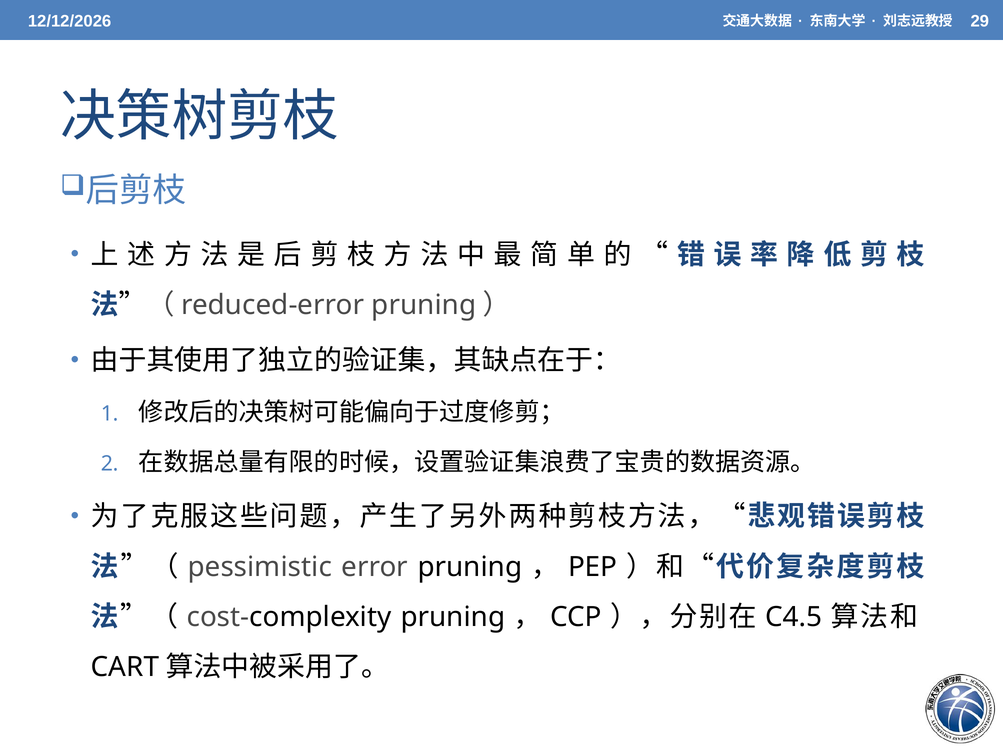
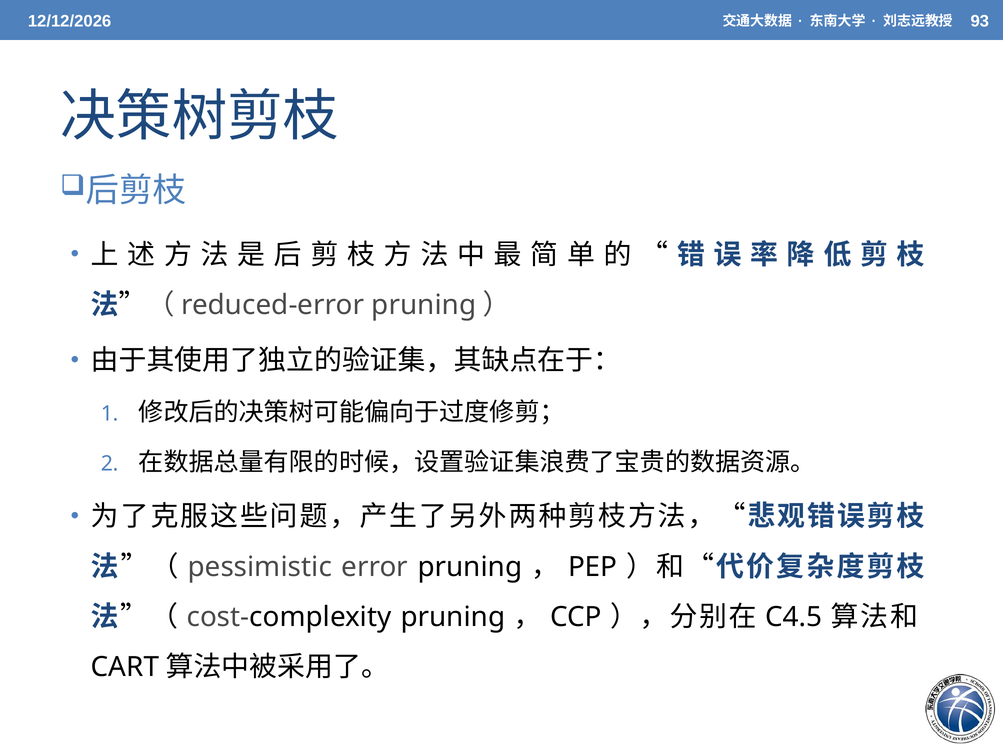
29: 29 -> 93
